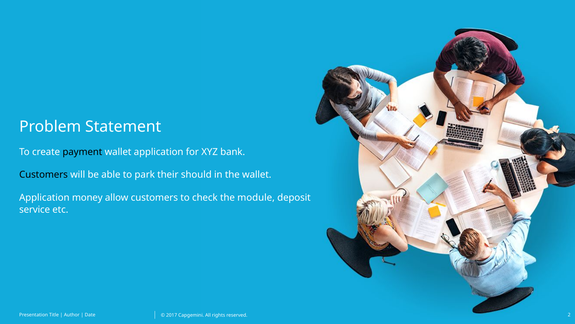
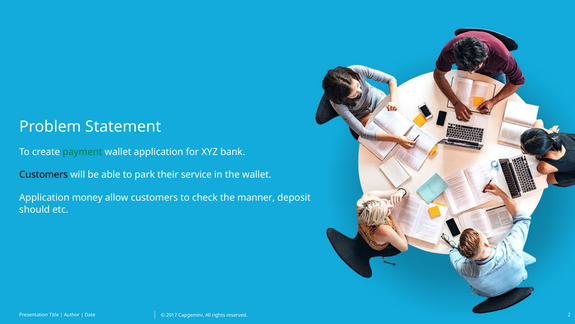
payment colour: black -> green
should: should -> service
module: module -> manner
service: service -> should
